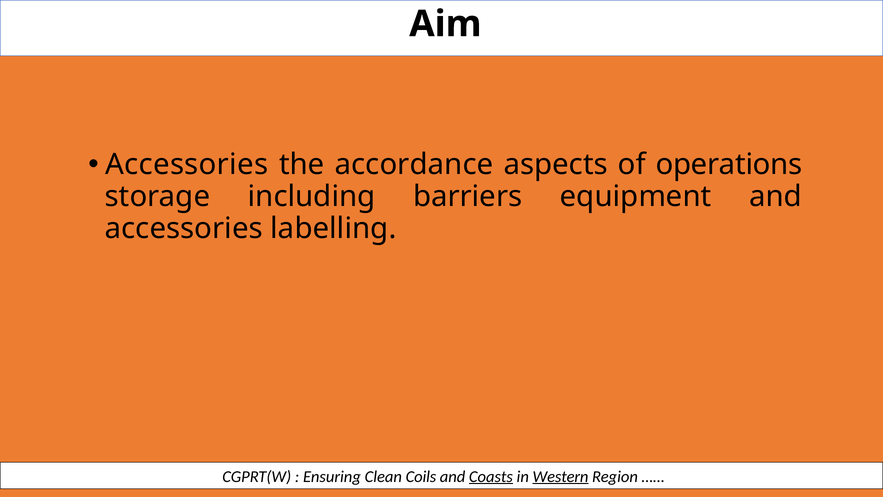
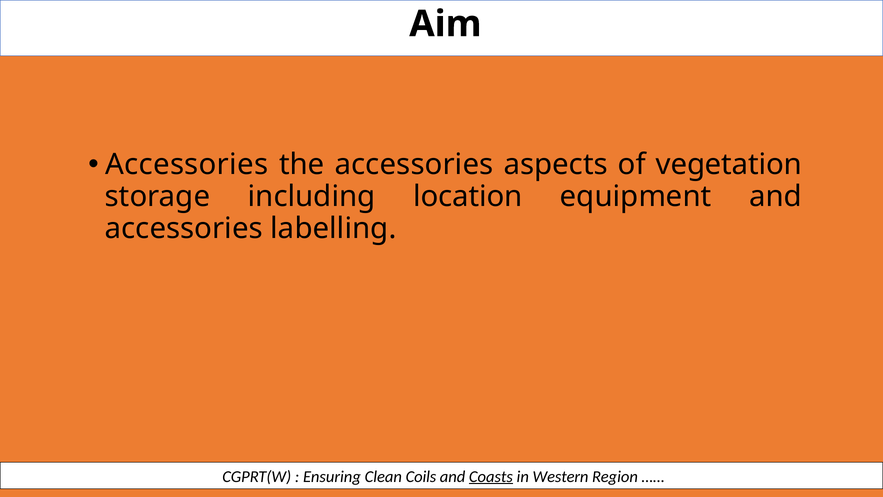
the accordance: accordance -> accessories
operations: operations -> vegetation
barriers: barriers -> location
Western underline: present -> none
